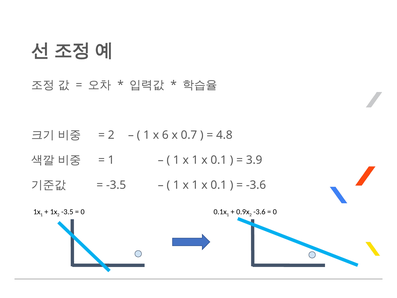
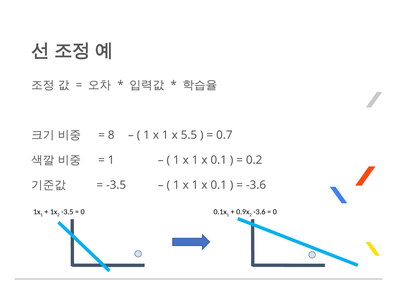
2 at (111, 135): 2 -> 8
6 at (165, 135): 6 -> 1
0.7: 0.7 -> 5.5
4.8: 4.8 -> 0.7
3.9: 3.9 -> 0.2
